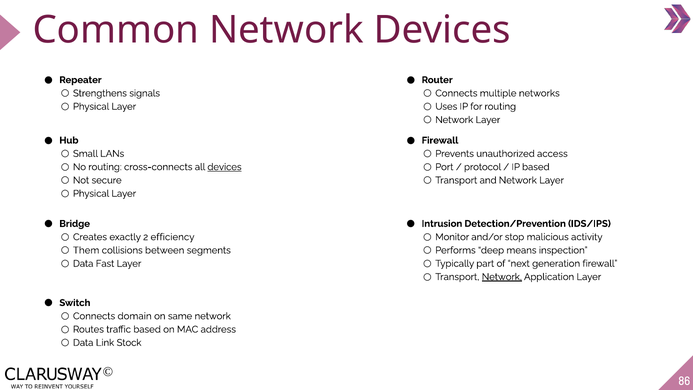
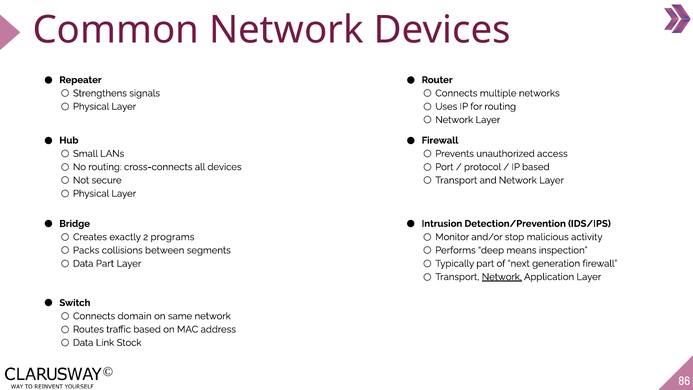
devices at (224, 167) underline: present -> none
efficiency: efficiency -> programs
Them: Them -> Packs
Data Fast: Fast -> Part
